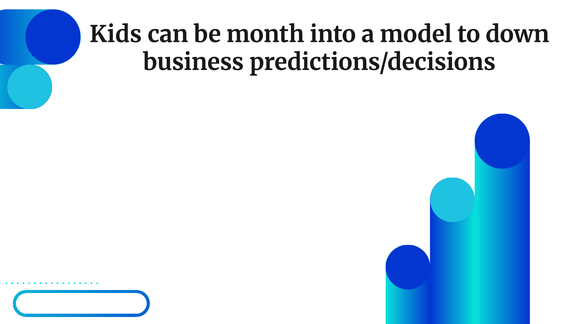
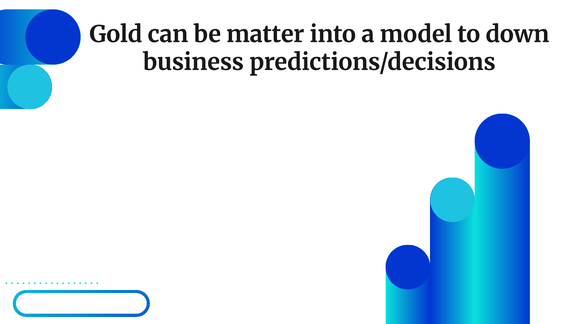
Kids: Kids -> Gold
month: month -> matter
